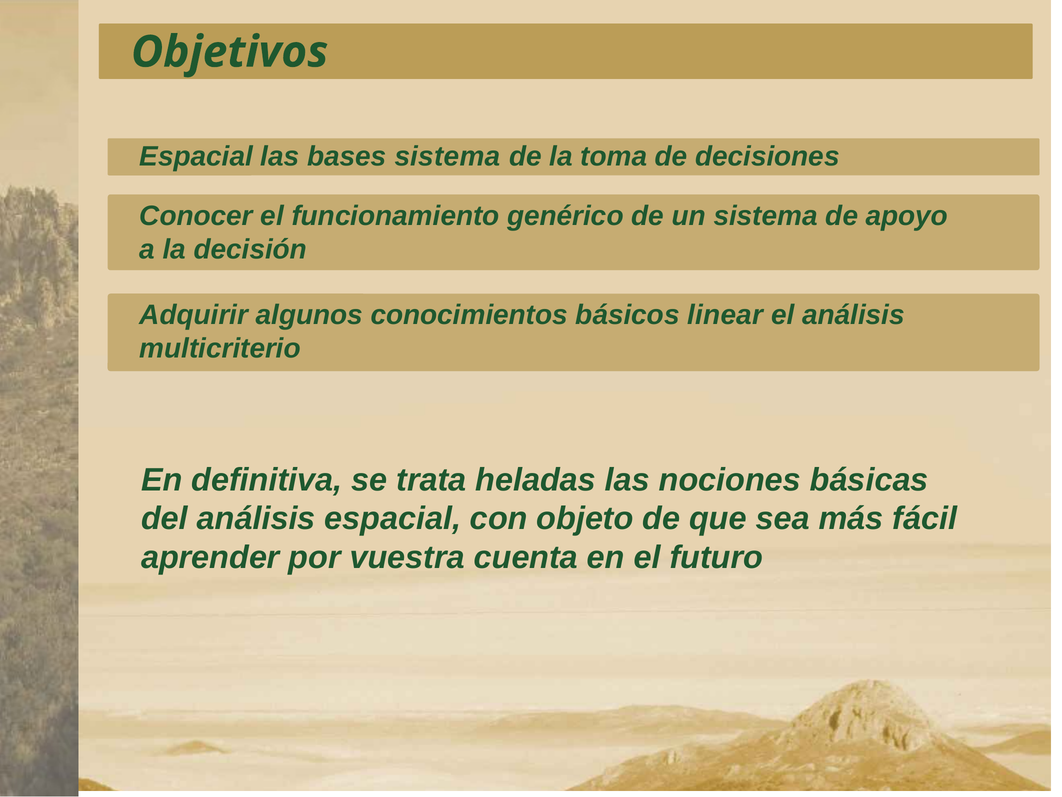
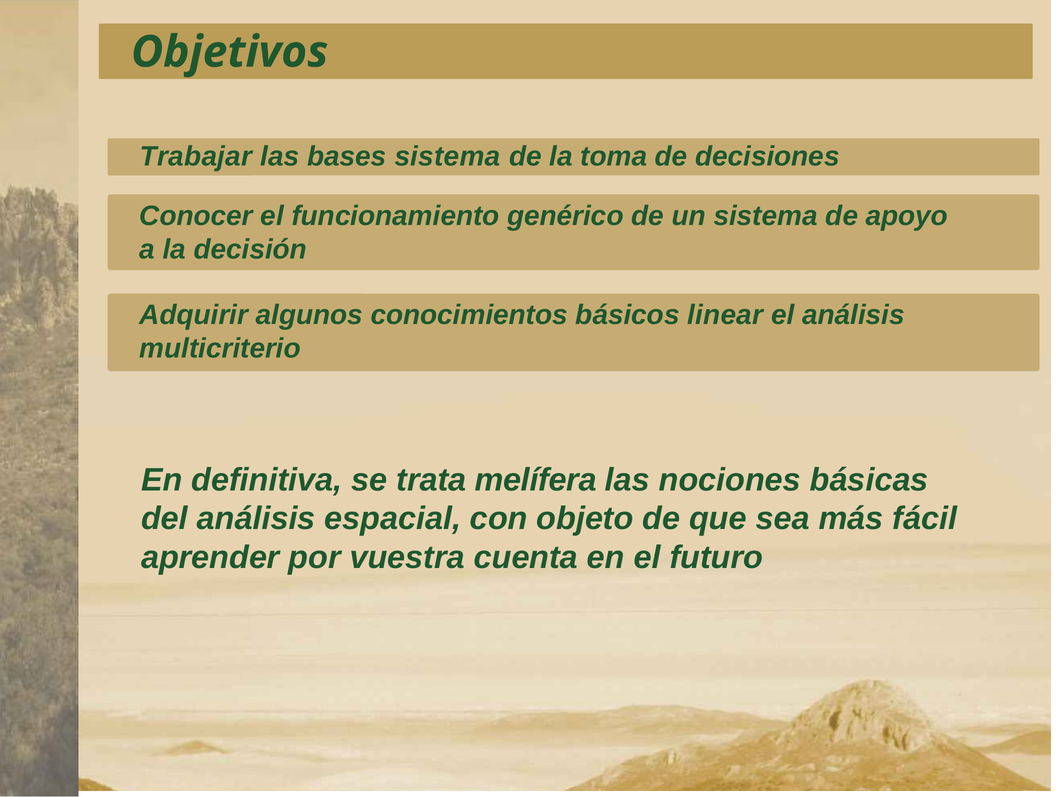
Espacial at (196, 156): Espacial -> Trabajar
heladas: heladas -> melífera
